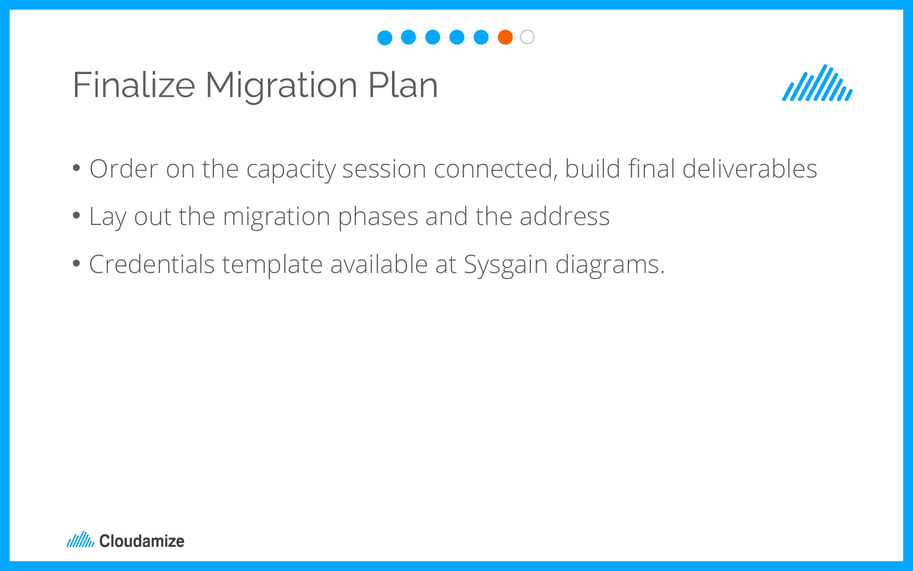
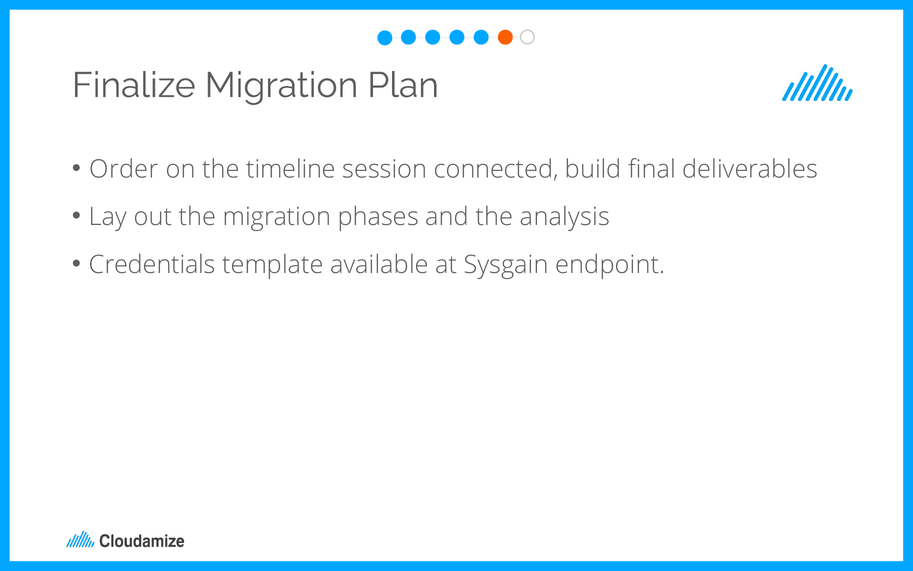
capacity: capacity -> timeline
address: address -> analysis
diagrams: diagrams -> endpoint
